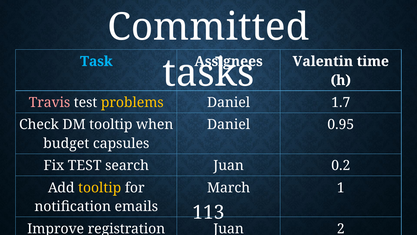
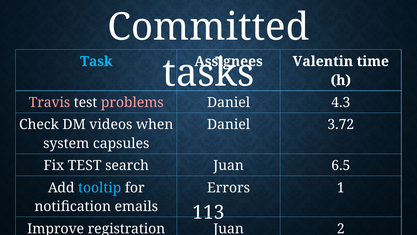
problems colour: yellow -> pink
1.7: 1.7 -> 4.3
DM tooltip: tooltip -> videos
0.95: 0.95 -> 3.72
budget: budget -> system
0.2: 0.2 -> 6.5
tooltip at (100, 187) colour: yellow -> light blue
March: March -> Errors
